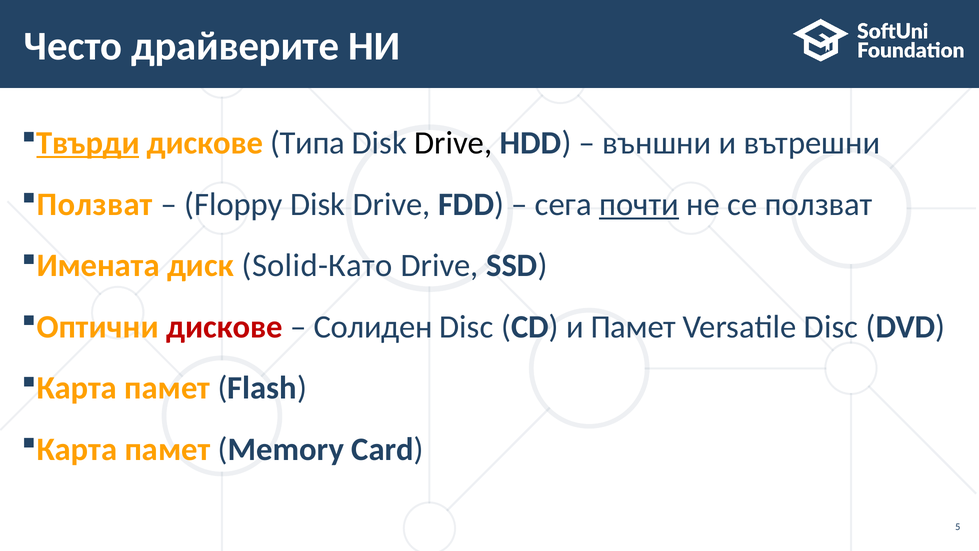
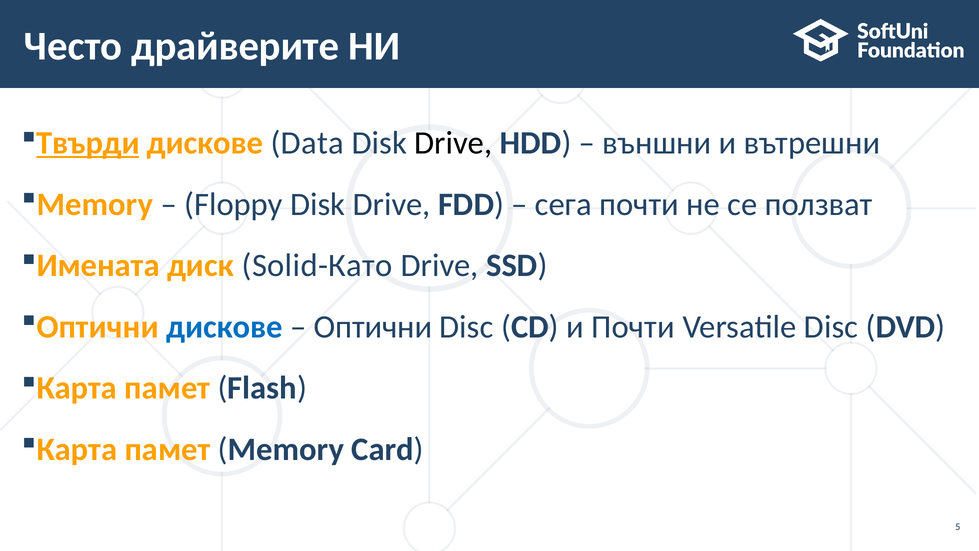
Типа: Типа -> Data
Ползват at (95, 204): Ползват -> Memory
почти at (639, 204) underline: present -> none
дискове at (224, 327) colour: red -> blue
Солиден at (373, 327): Солиден -> Оптични
и Памет: Памет -> Почти
